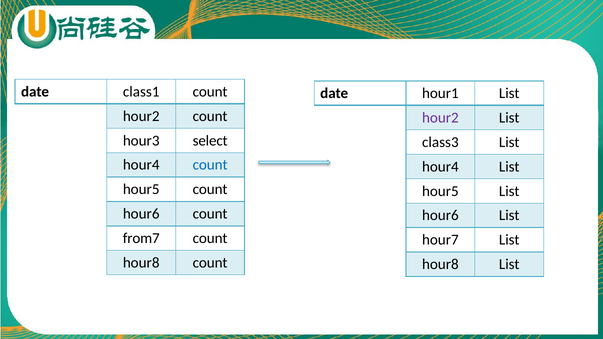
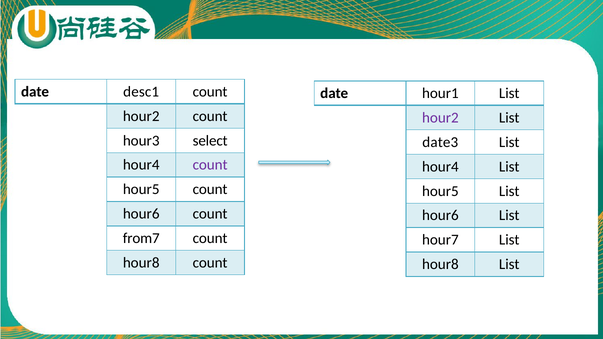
class1: class1 -> desc1
class3: class3 -> date3
count at (210, 165) colour: blue -> purple
